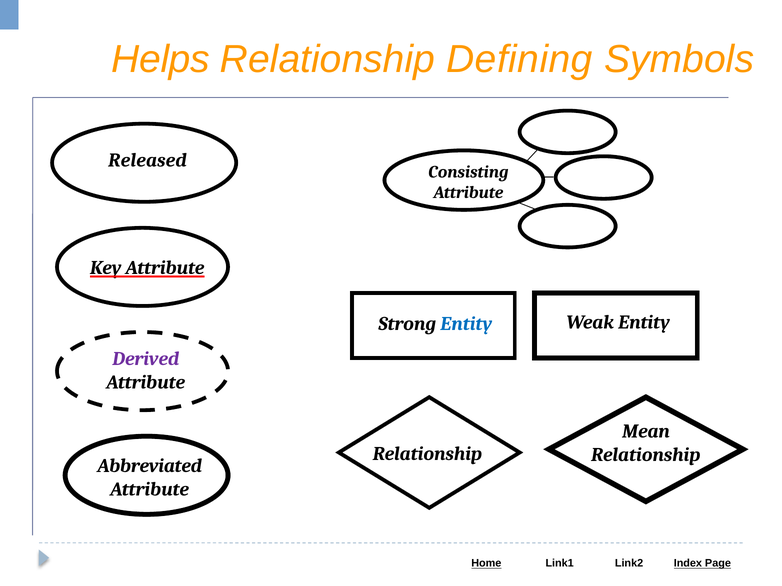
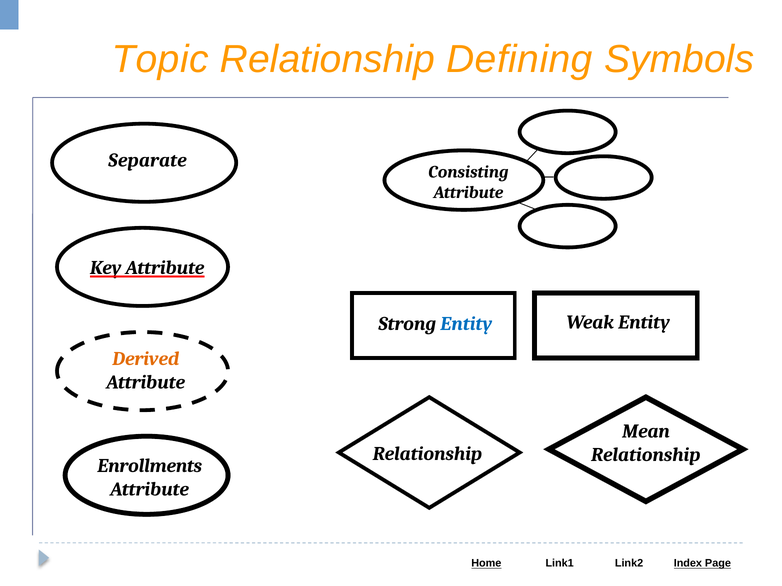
Helps: Helps -> Topic
Released: Released -> Separate
Derived colour: purple -> orange
Abbreviated: Abbreviated -> Enrollments
